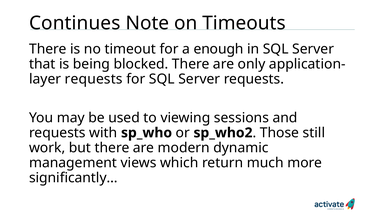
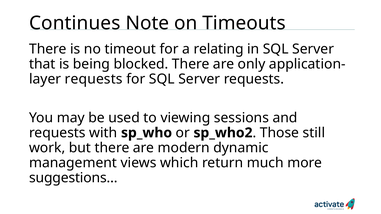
enough: enough -> relating
significantly…: significantly… -> suggestions…
